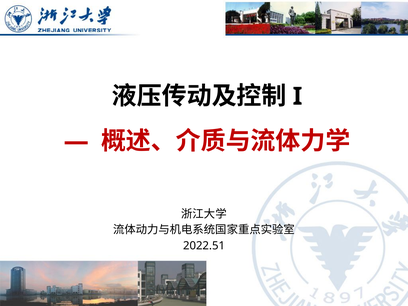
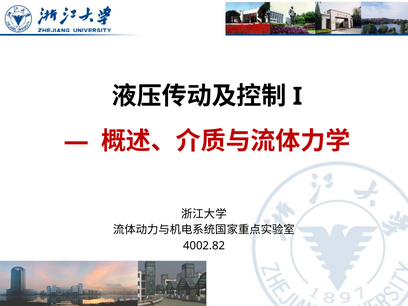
2022.51: 2022.51 -> 4002.82
